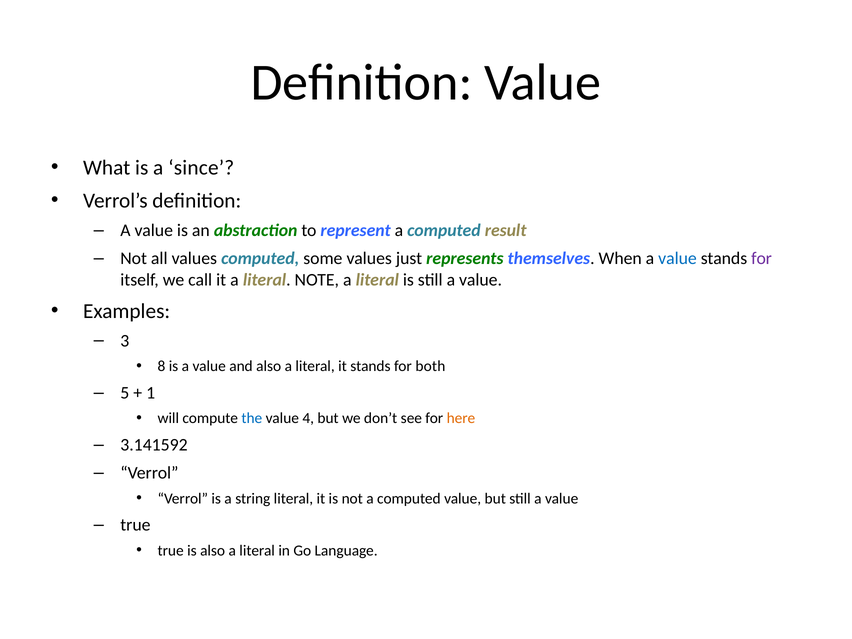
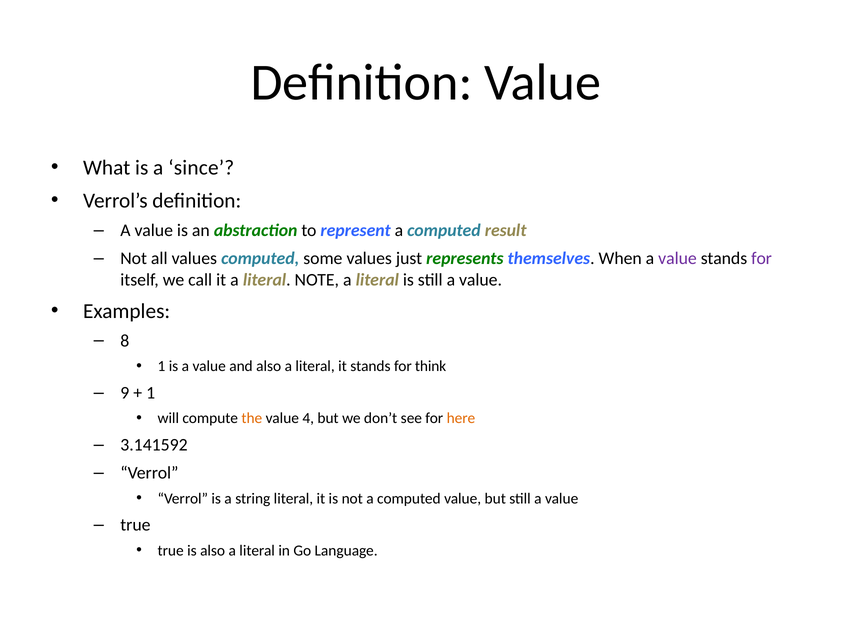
value at (677, 259) colour: blue -> purple
3: 3 -> 8
8 at (162, 366): 8 -> 1
both: both -> think
5: 5 -> 9
the colour: blue -> orange
